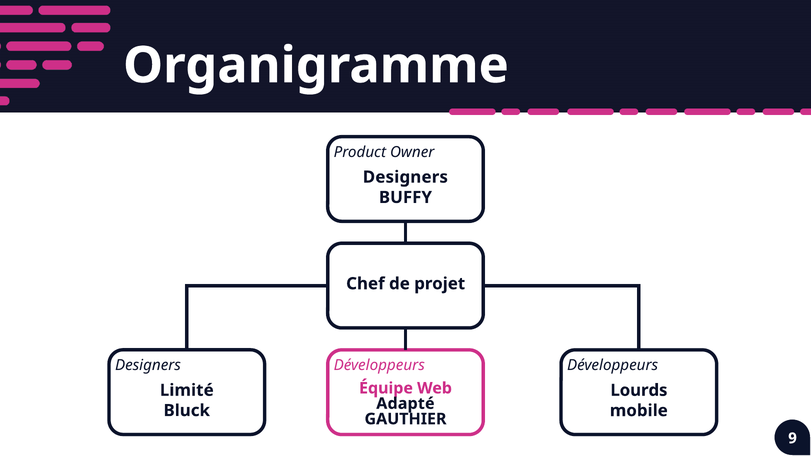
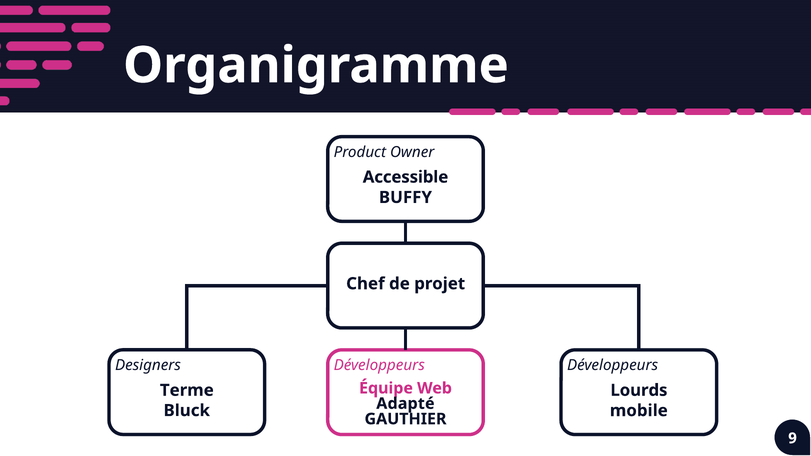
Designers at (405, 177): Designers -> Accessible
Limité: Limité -> Terme
